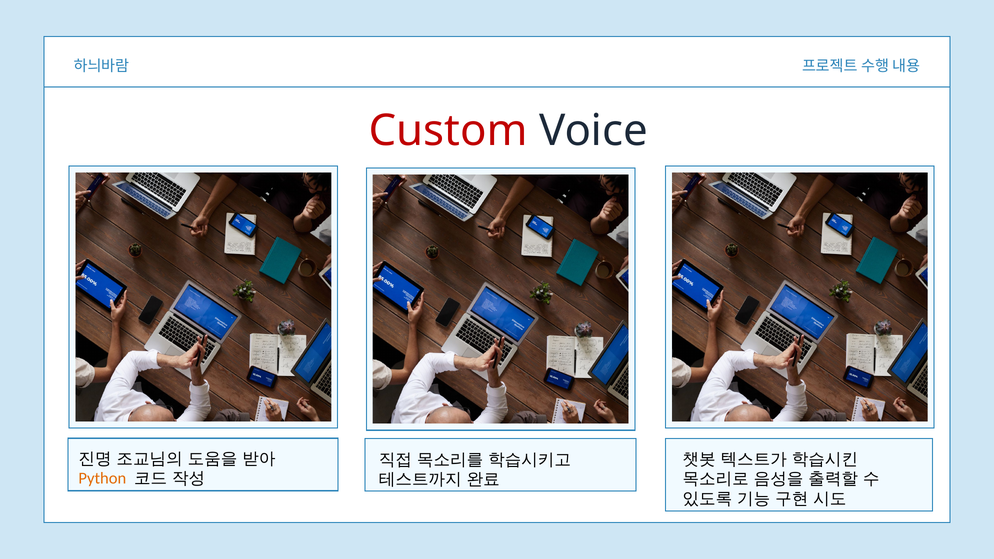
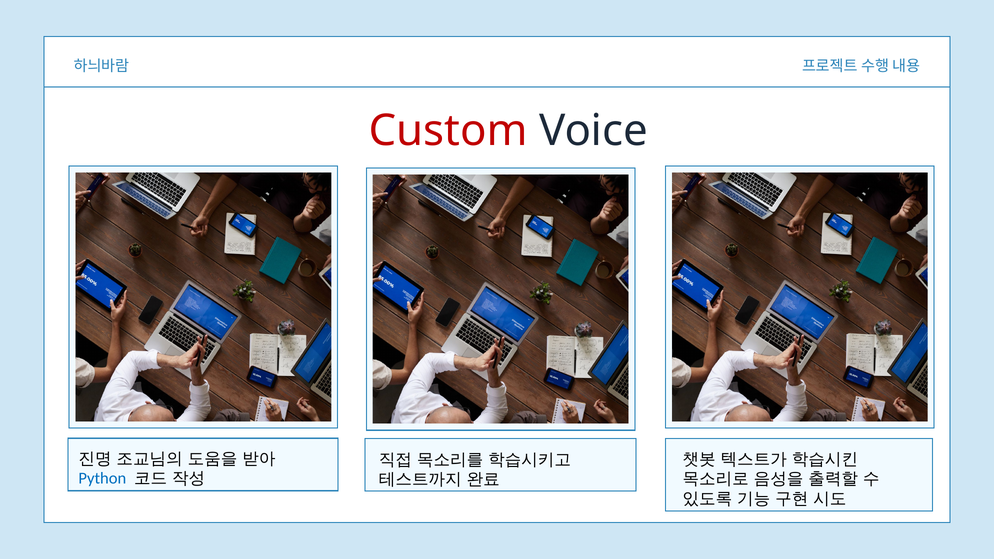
Python colour: orange -> blue
